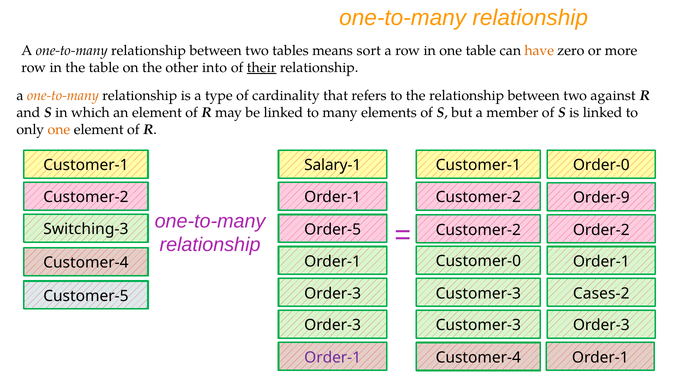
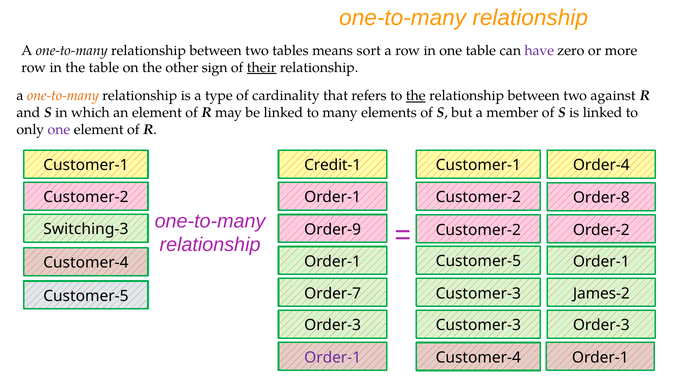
have colour: orange -> purple
into: into -> sign
the at (416, 96) underline: none -> present
one at (59, 130) colour: orange -> purple
Salary-1: Salary-1 -> Credit-1
Order-0: Order-0 -> Order-4
Order-9: Order-9 -> Order-8
Order-5: Order-5 -> Order-9
Customer-0 at (478, 262): Customer-0 -> Customer-5
Order-3 at (333, 294): Order-3 -> Order-7
Cases-2: Cases-2 -> James-2
